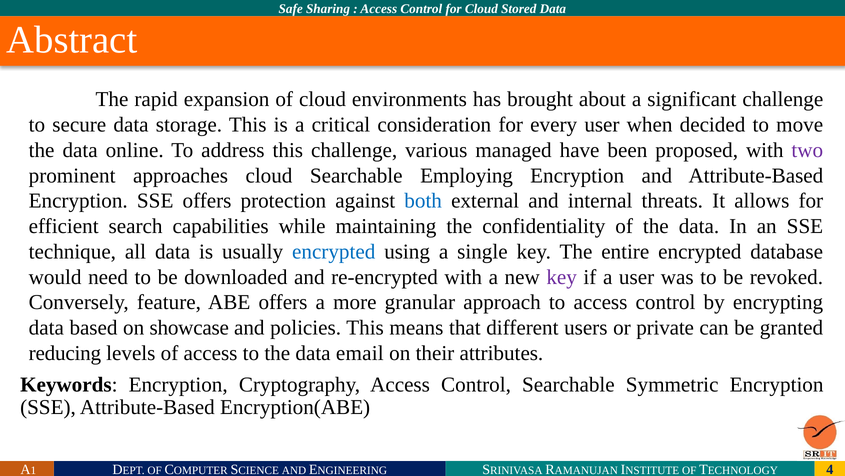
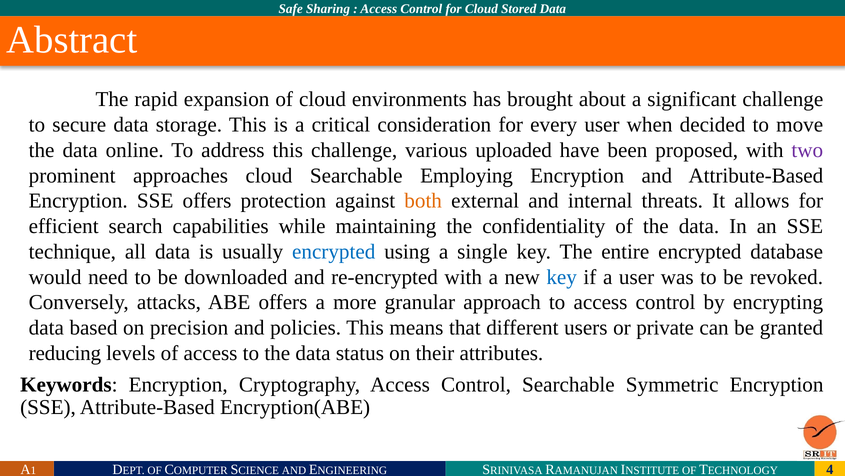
managed: managed -> uploaded
both colour: blue -> orange
key at (562, 277) colour: purple -> blue
feature: feature -> attacks
showcase: showcase -> precision
email: email -> status
